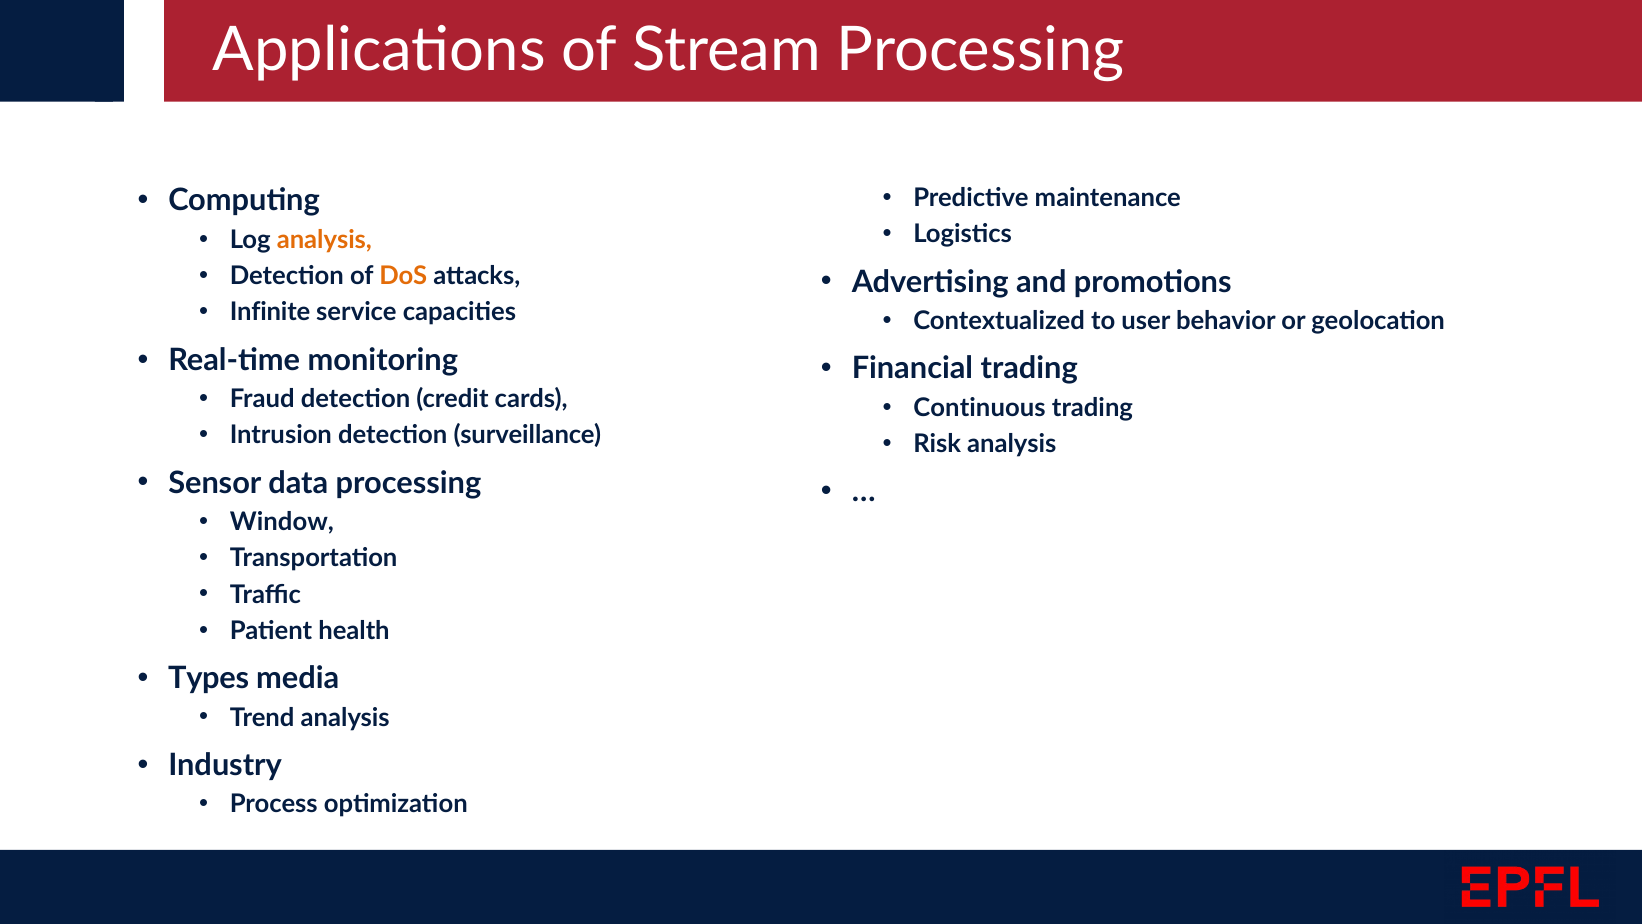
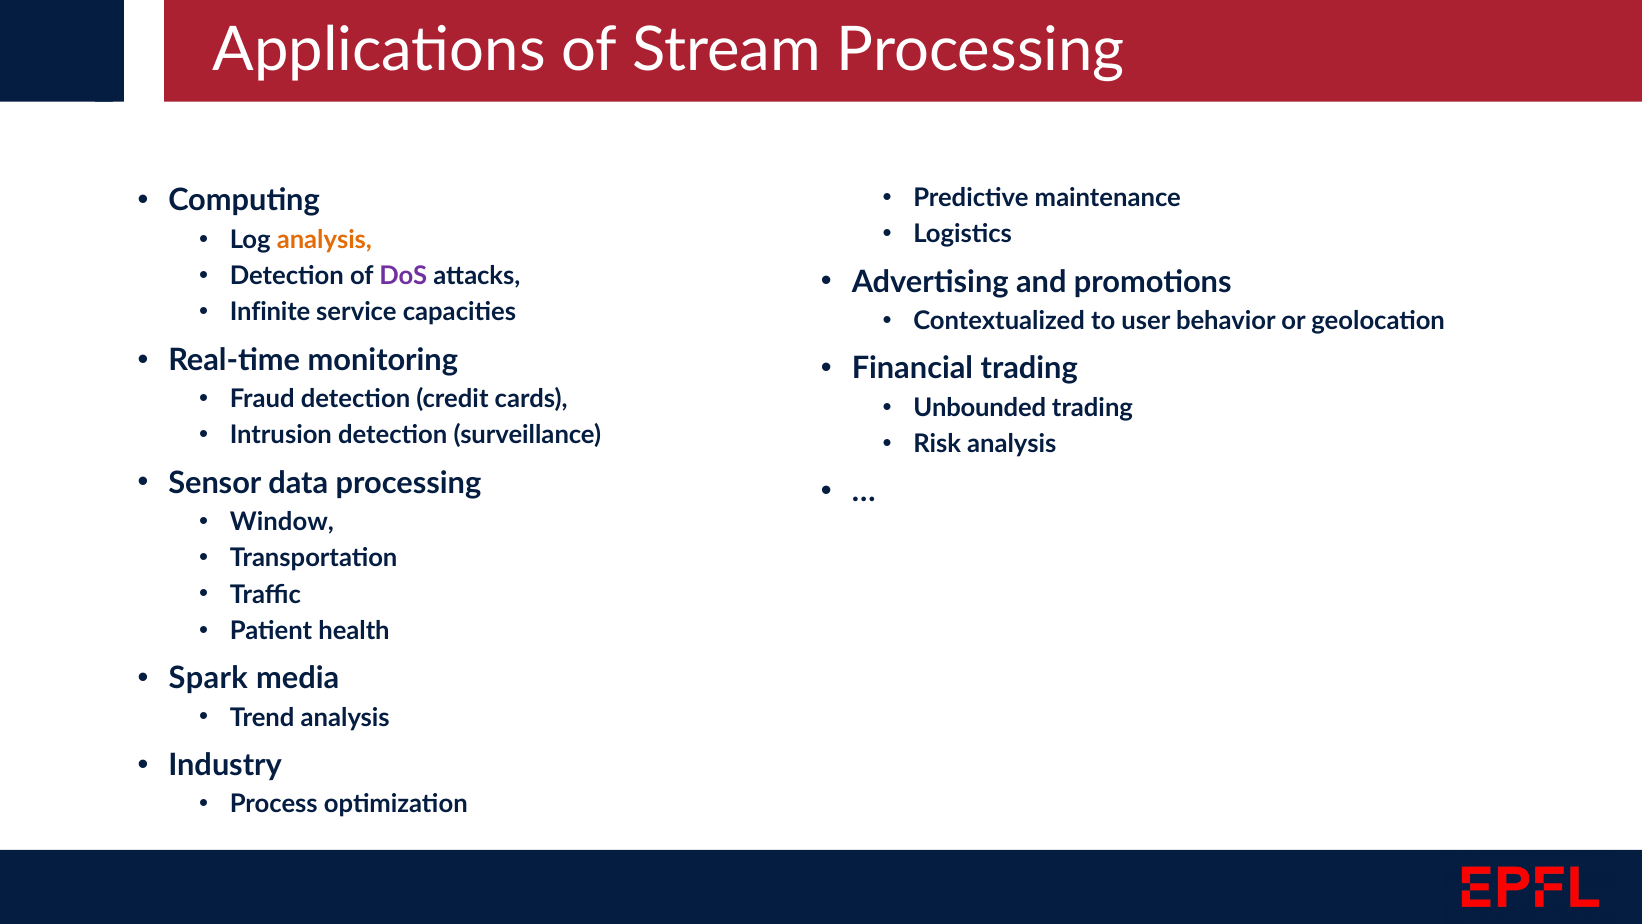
DoS colour: orange -> purple
Continuous: Continuous -> Unbounded
Types: Types -> Spark
